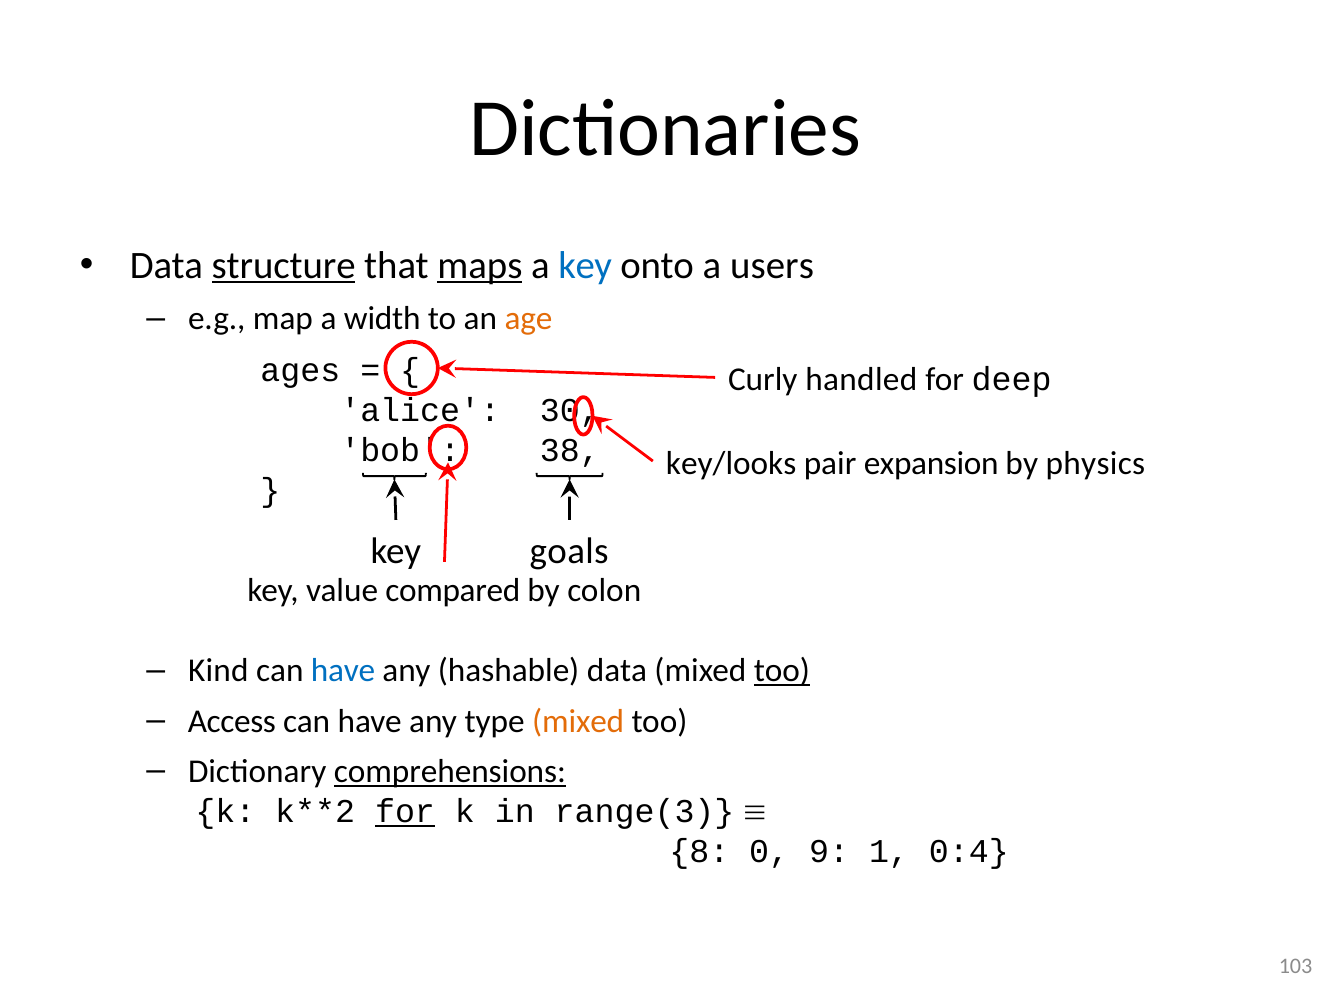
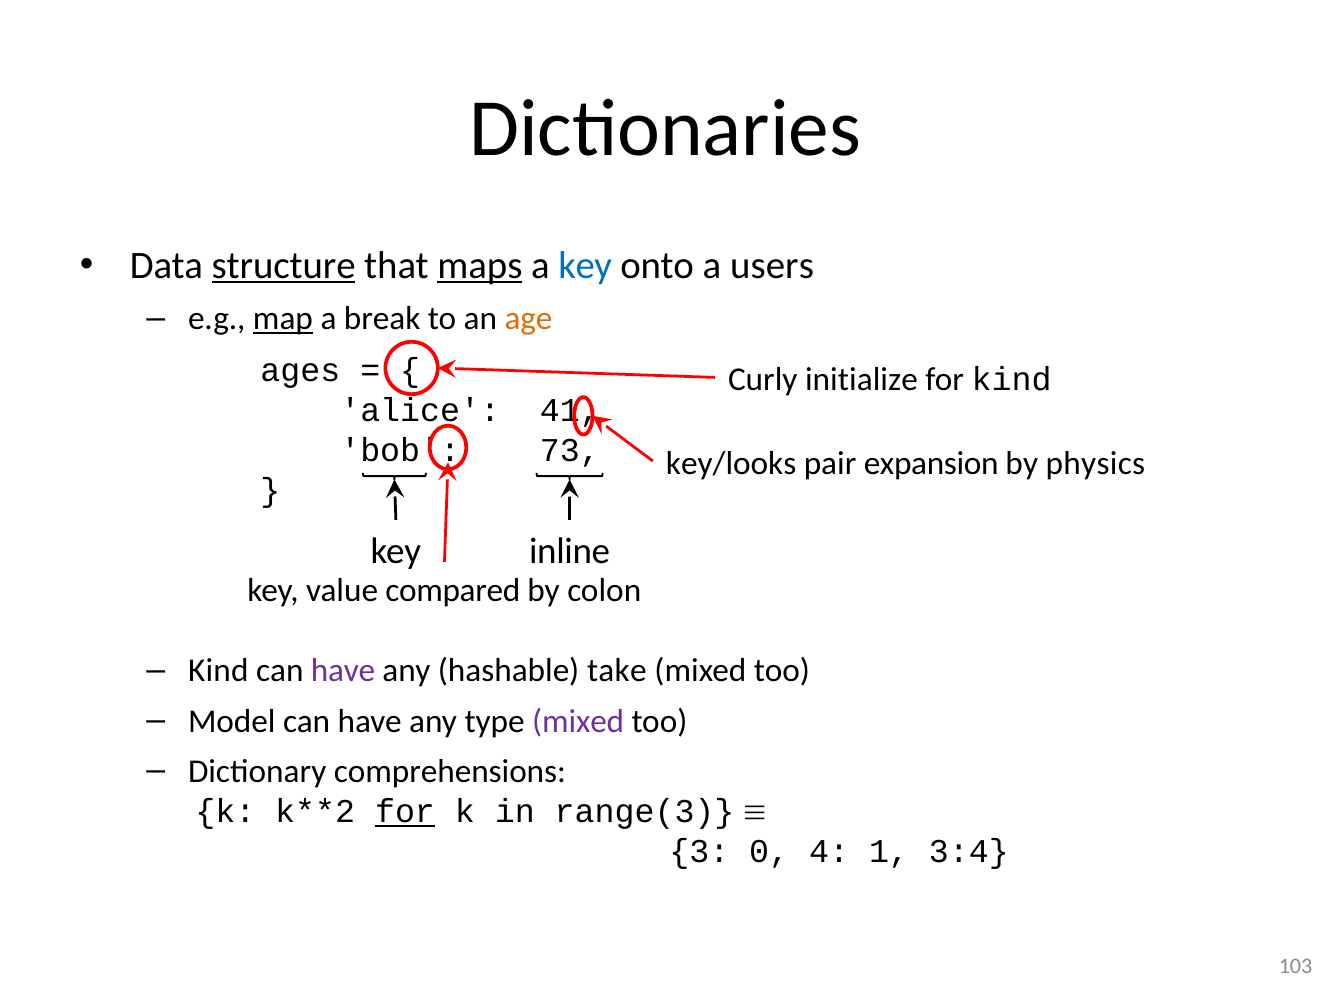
map underline: none -> present
width: width -> break
handled: handled -> initialize
for deep: deep -> kind
30: 30 -> 41
38: 38 -> 73
goals: goals -> inline
have at (343, 671) colour: blue -> purple
hashable data: data -> take
too at (782, 671) underline: present -> none
Access: Access -> Model
mixed at (578, 721) colour: orange -> purple
comprehensions underline: present -> none
8: 8 -> 3
9: 9 -> 4
0:4: 0:4 -> 3:4
